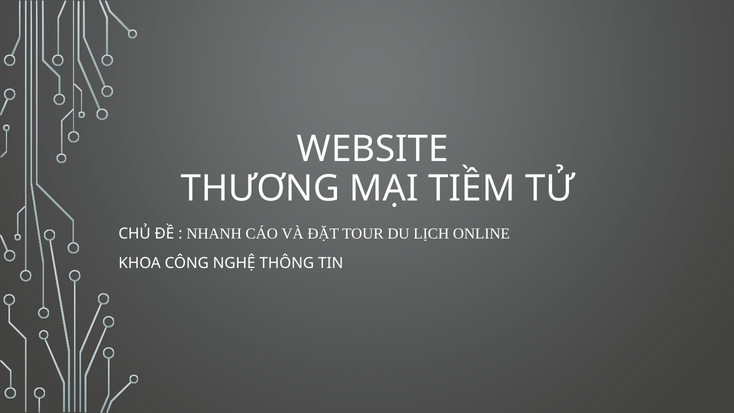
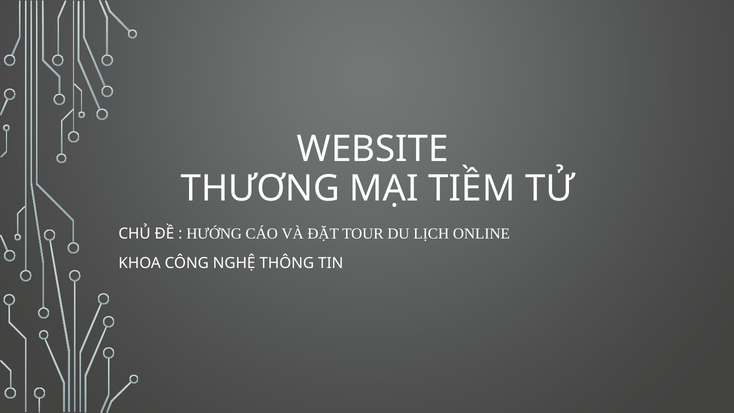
NHANH: NHANH -> HƯỚNG
